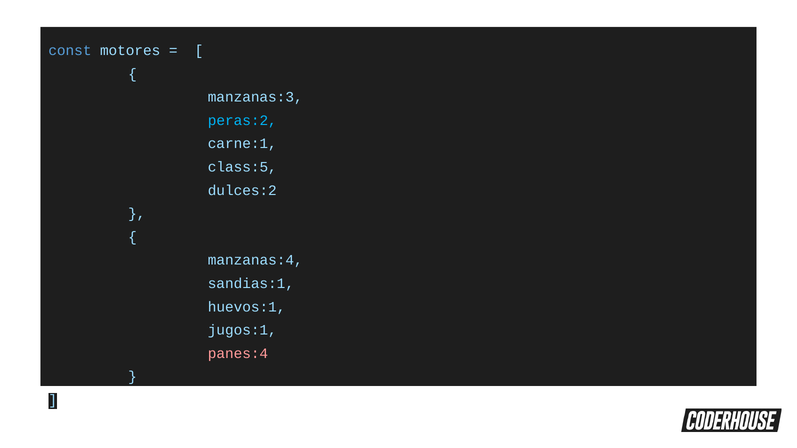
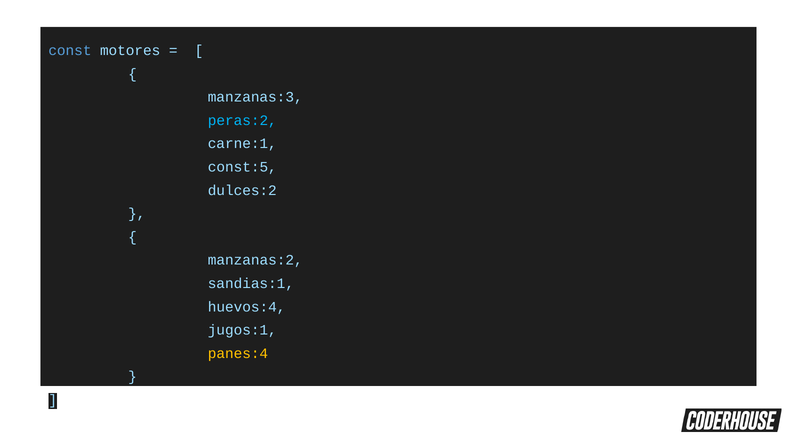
class:5: class:5 -> const:5
manzanas:4: manzanas:4 -> manzanas:2
huevos:1: huevos:1 -> huevos:4
panes:4 colour: pink -> yellow
